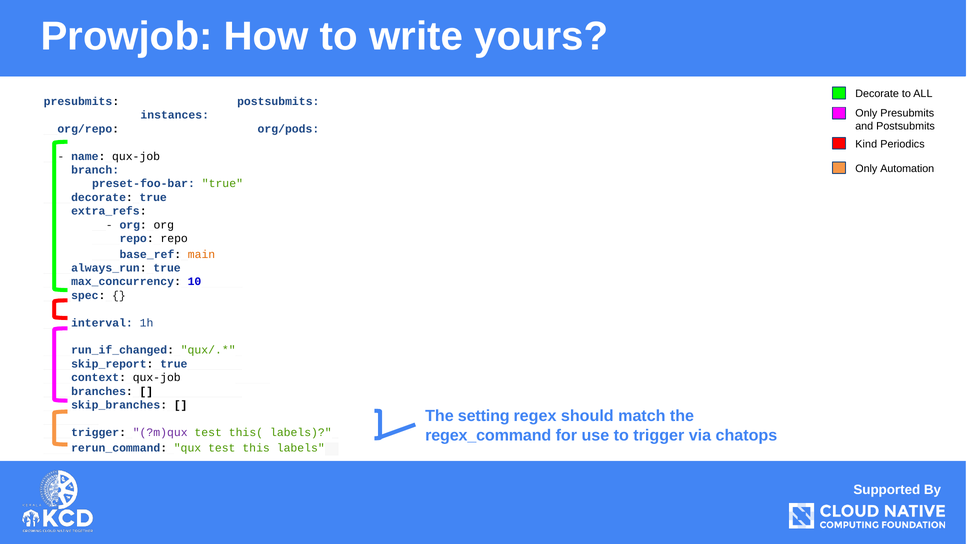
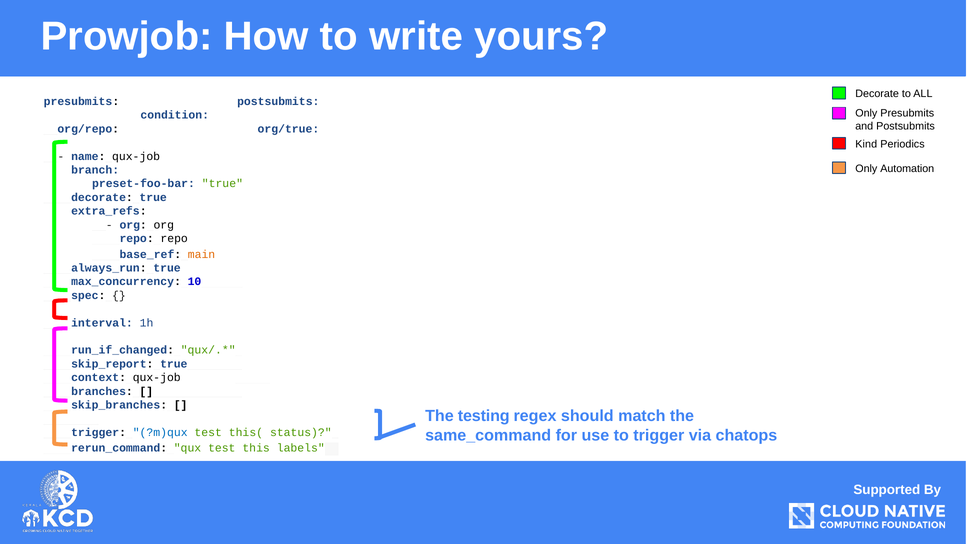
instances: instances -> condition
org/pods: org/pods -> org/true
setting: setting -> testing
regex_command: regex_command -> same_command
?m)qux colour: purple -> blue
this( labels: labels -> status
